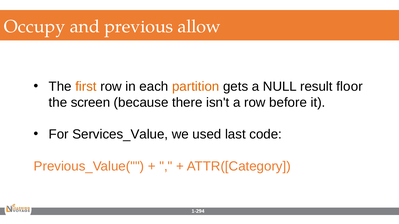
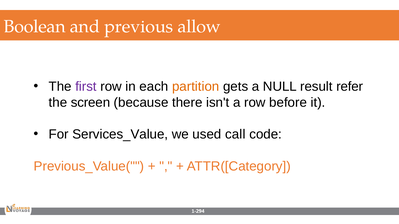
Occupy: Occupy -> Boolean
first colour: orange -> purple
floor: floor -> refer
last: last -> call
